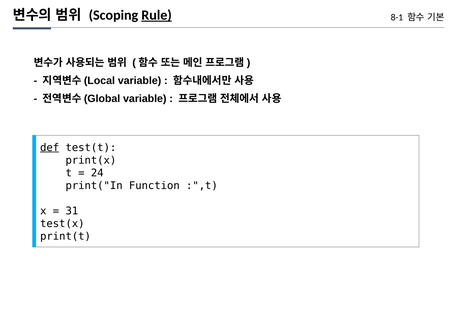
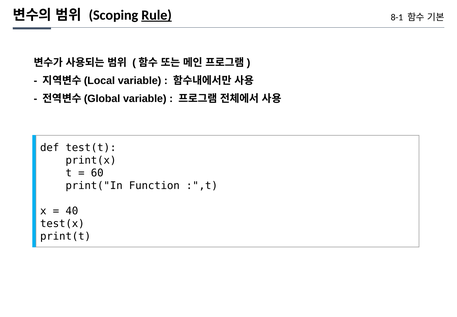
def underline: present -> none
24: 24 -> 60
31: 31 -> 40
